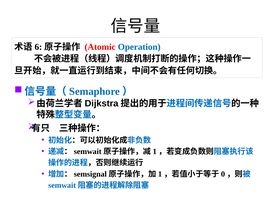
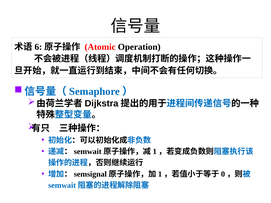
Operation colour: blue -> black
